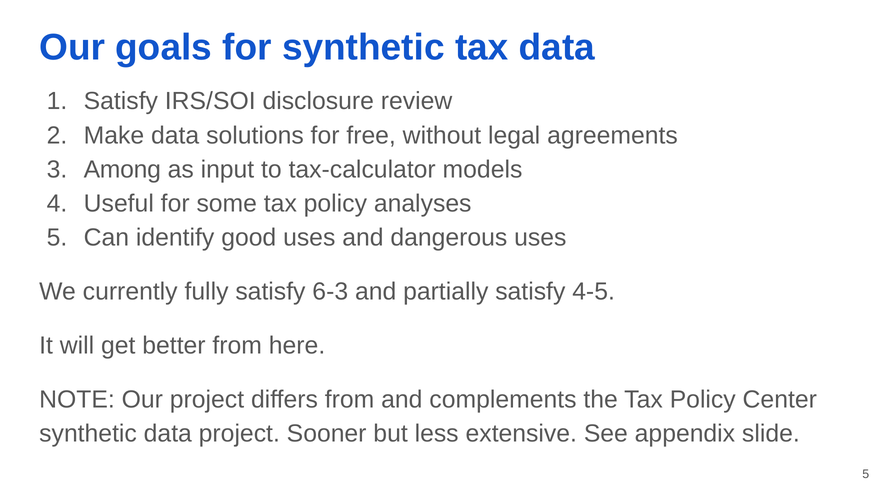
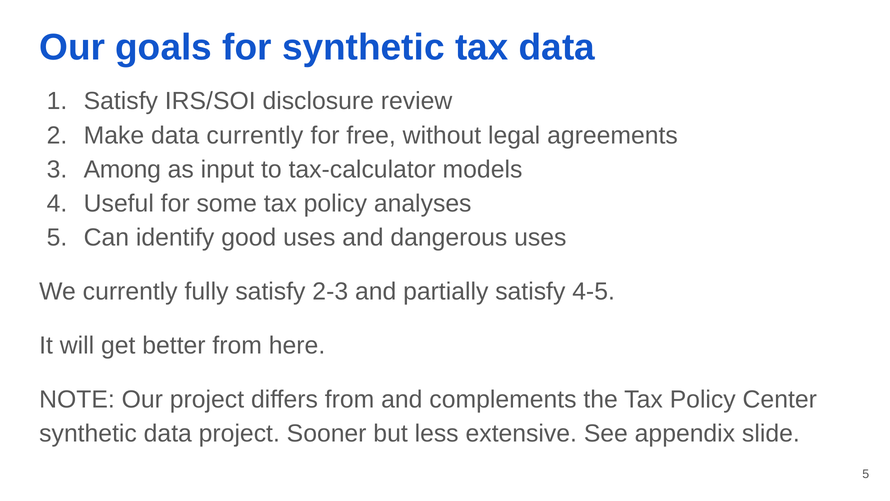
data solutions: solutions -> currently
6-3: 6-3 -> 2-3
